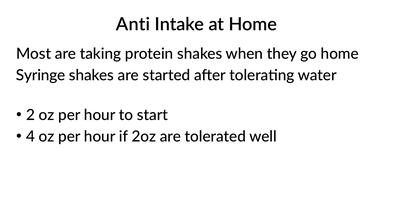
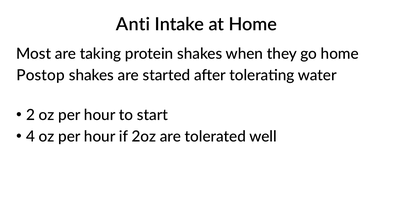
Syringe: Syringe -> Postop
